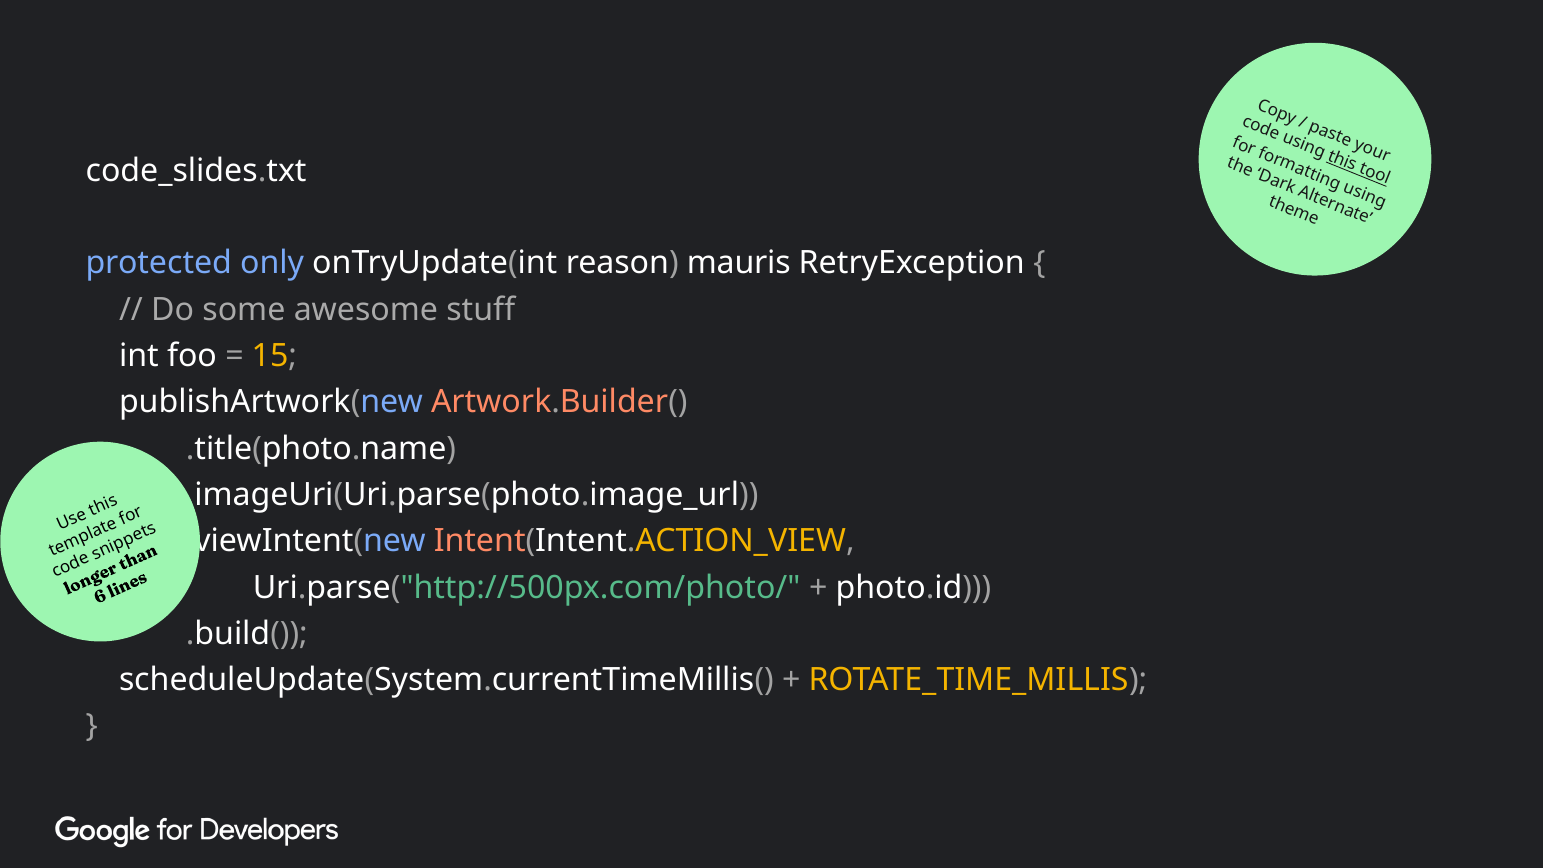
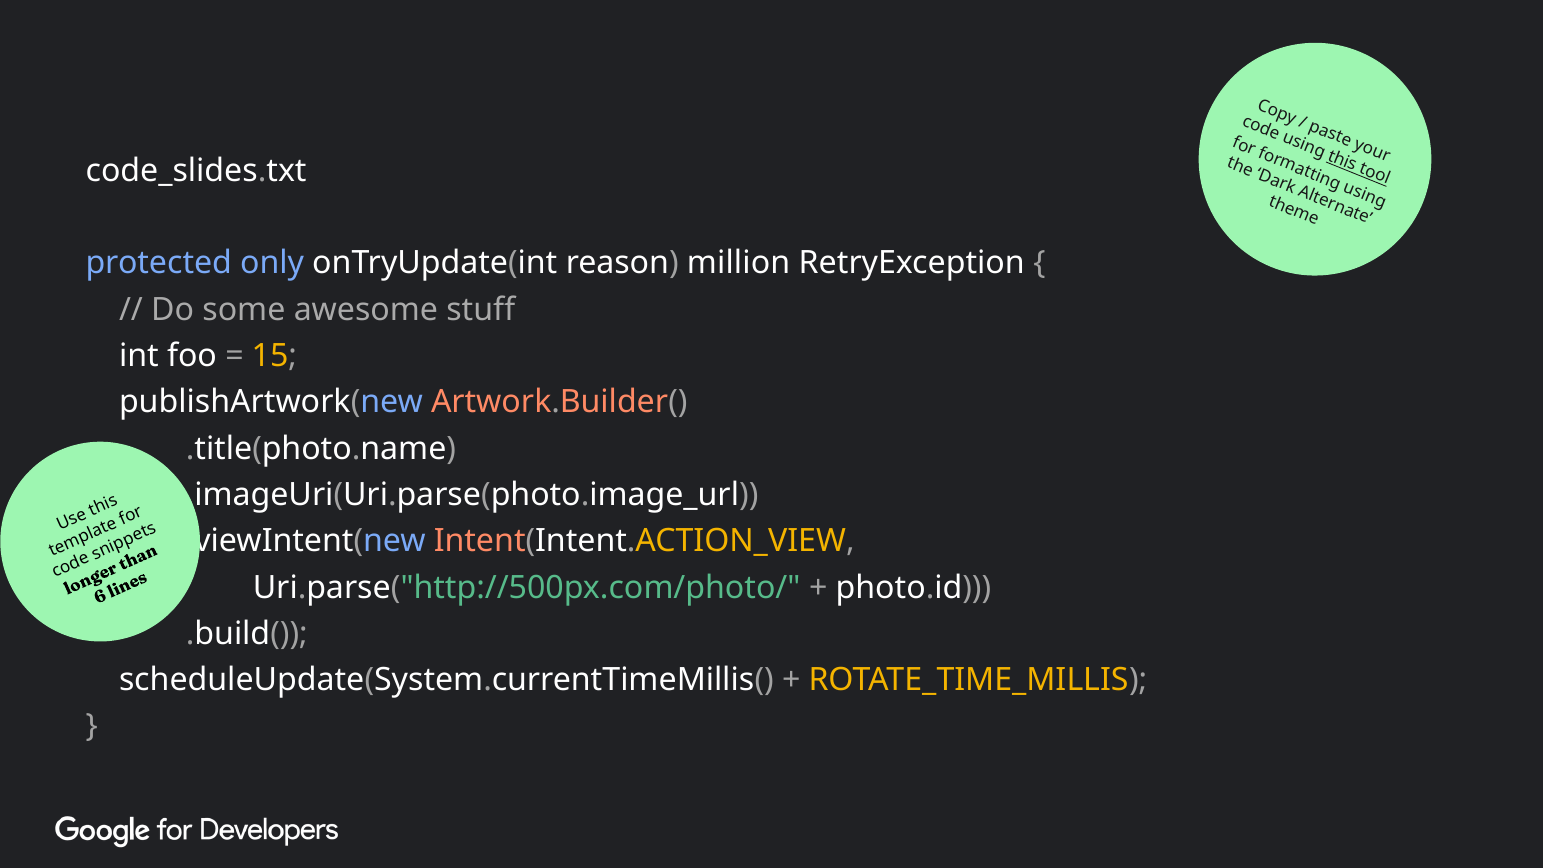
mauris: mauris -> million
